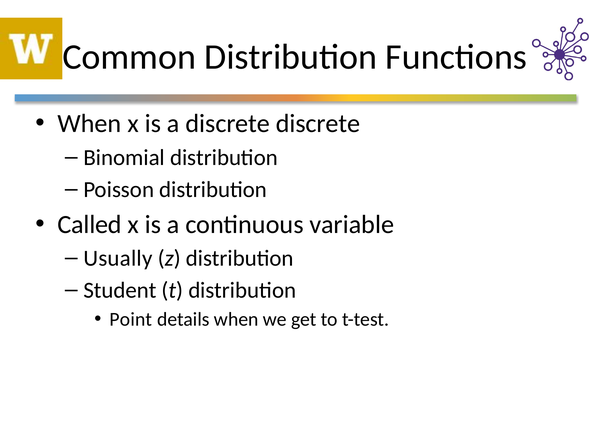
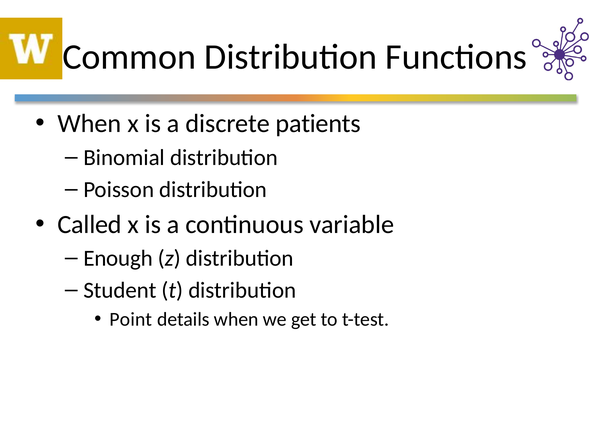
discrete discrete: discrete -> patients
Usually: Usually -> Enough
